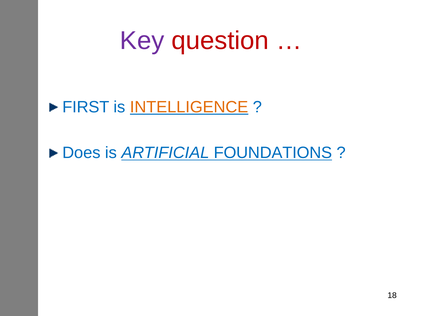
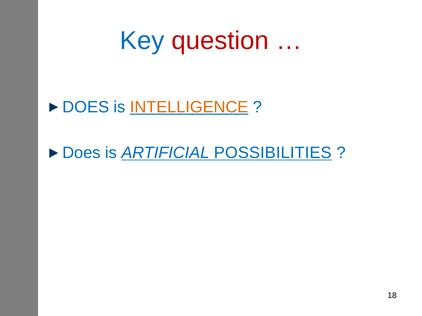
Key colour: purple -> blue
FIRST at (86, 107): FIRST -> DOES
FOUNDATIONS: FOUNDATIONS -> POSSIBILITIES
